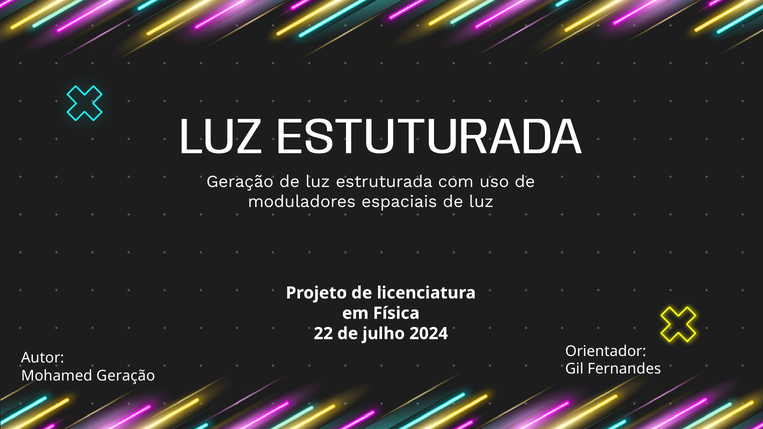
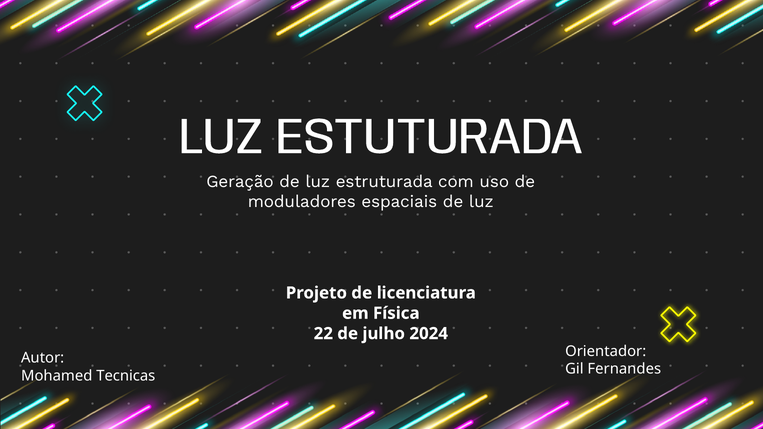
Mohamed Geração: Geração -> Tecnicas
